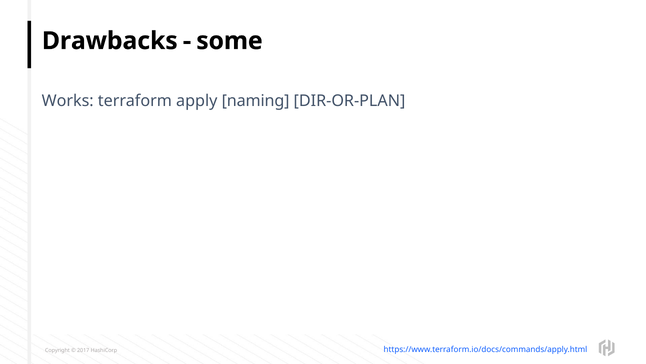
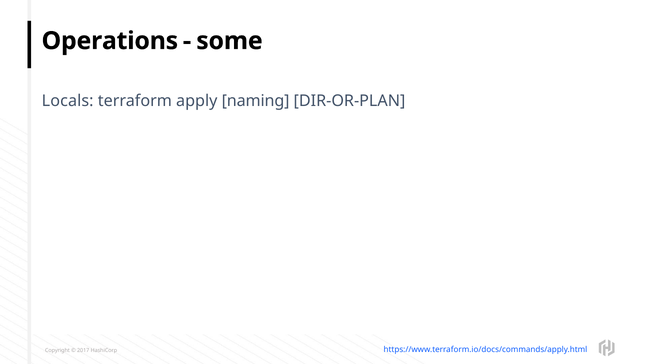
Drawbacks: Drawbacks -> Operations
Works: Works -> Locals
